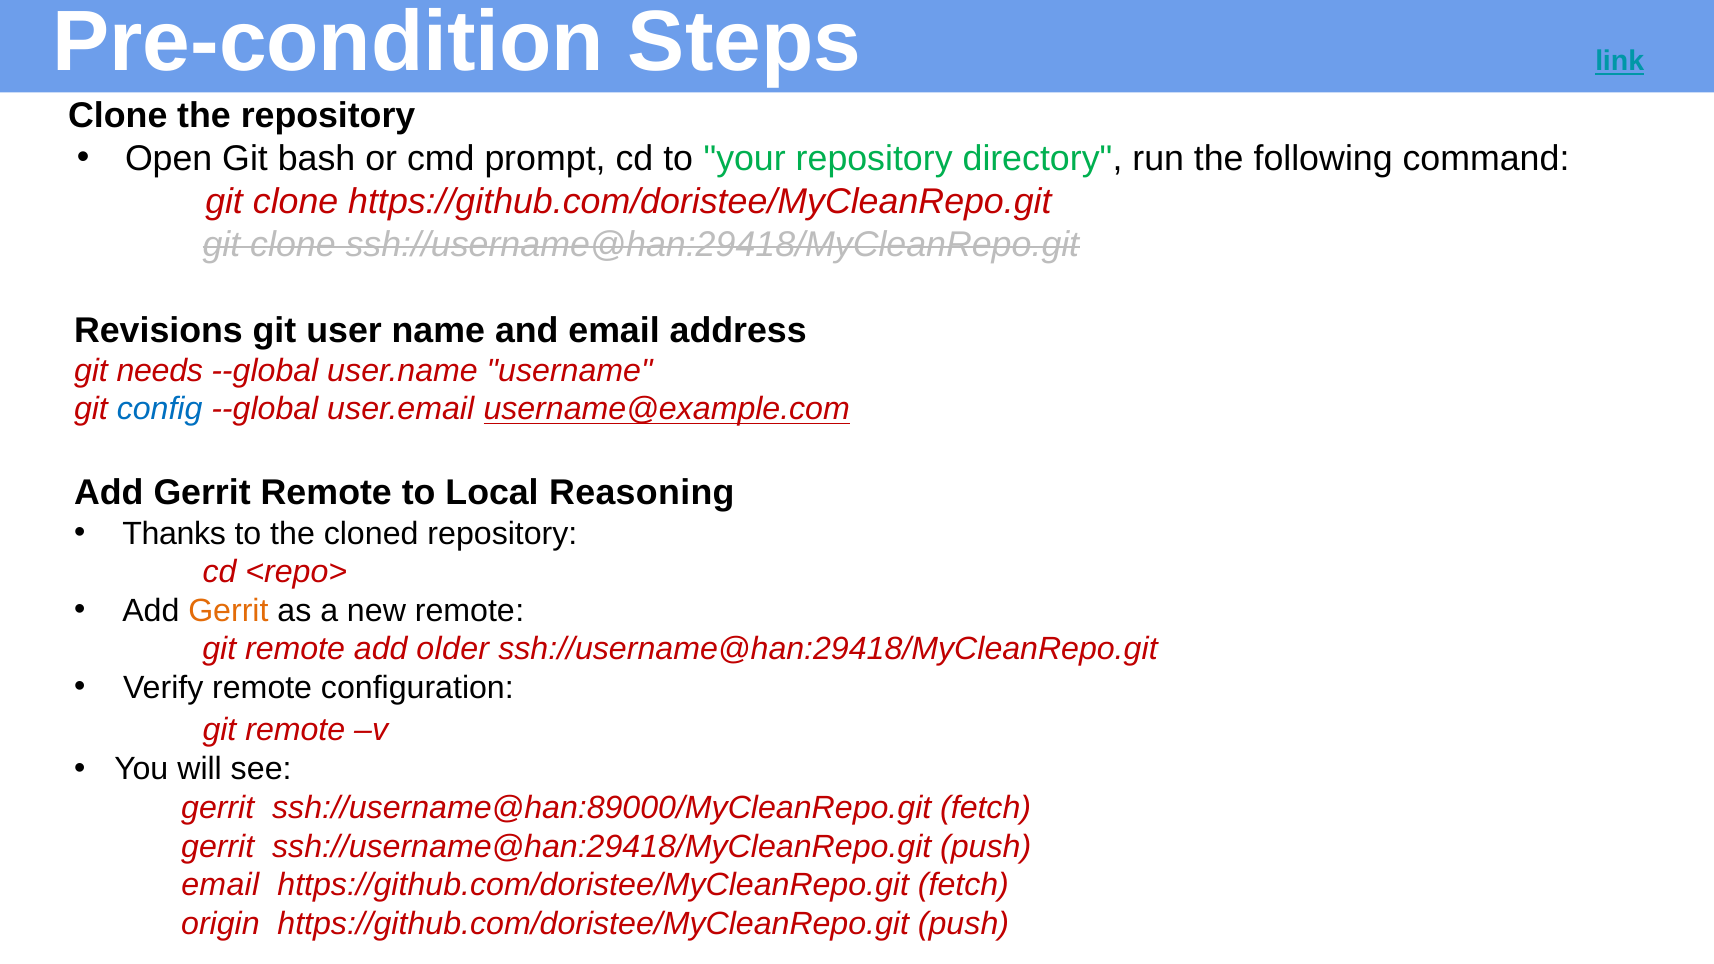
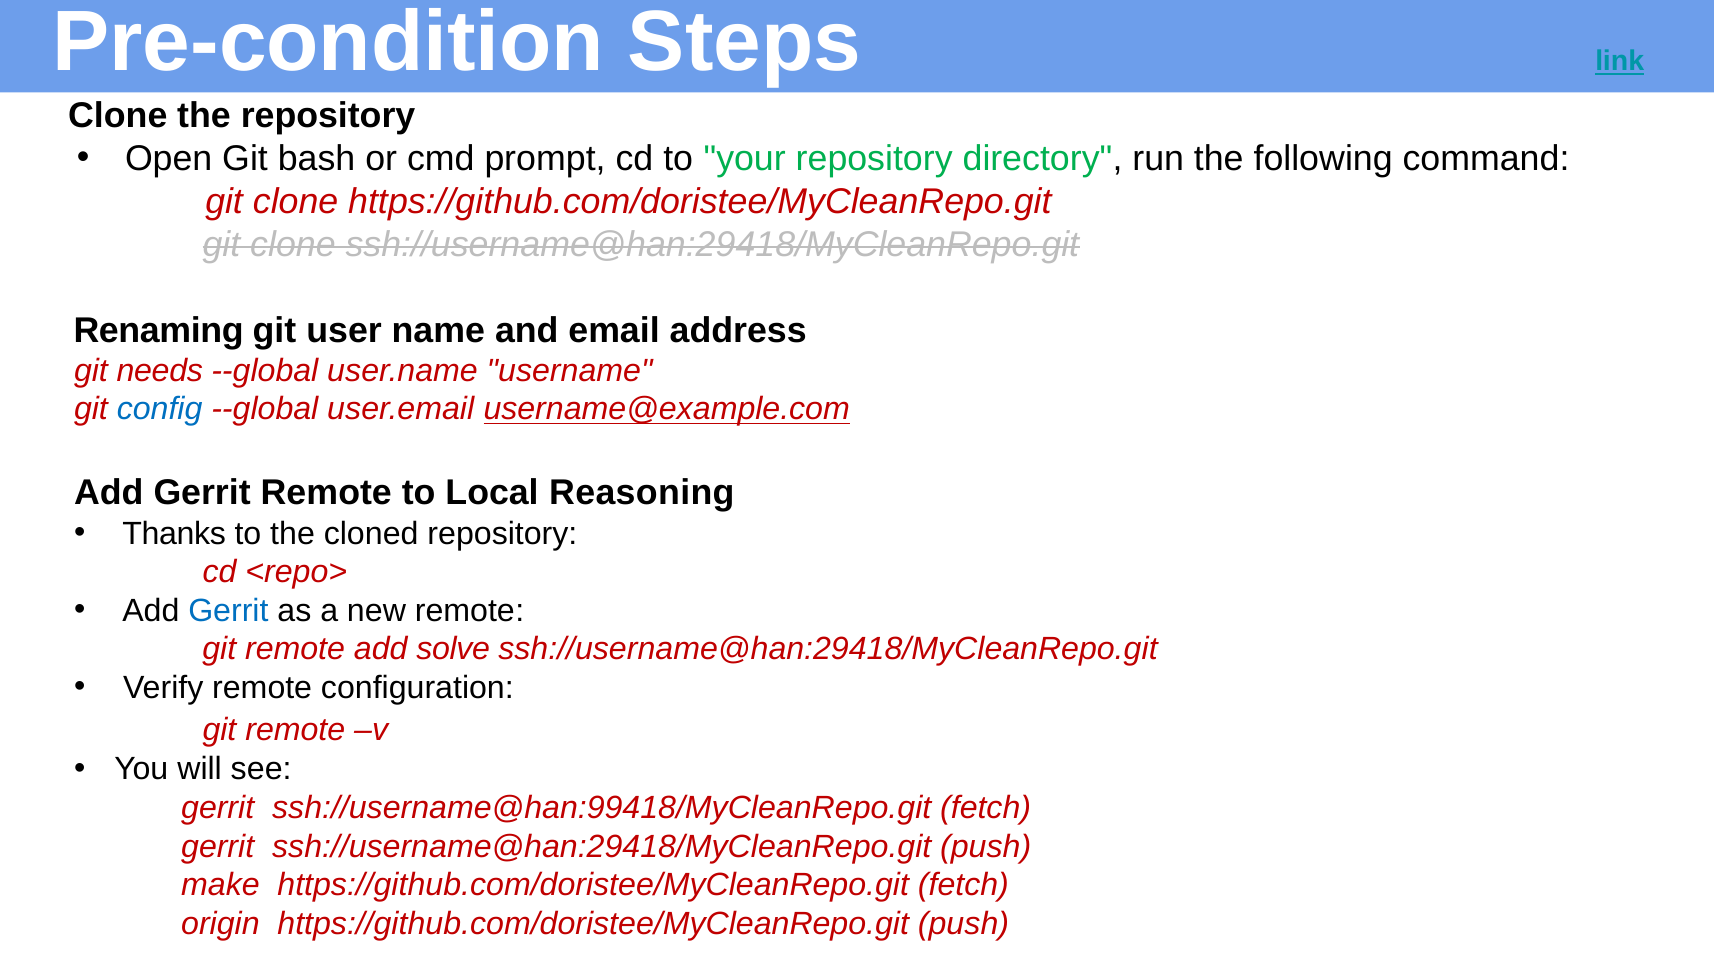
Revisions: Revisions -> Renaming
Gerrit at (228, 611) colour: orange -> blue
older: older -> solve
ssh://username@han:89000/MyCleanRepo.git: ssh://username@han:89000/MyCleanRepo.git -> ssh://username@han:99418/MyCleanRepo.git
email at (220, 885): email -> make
